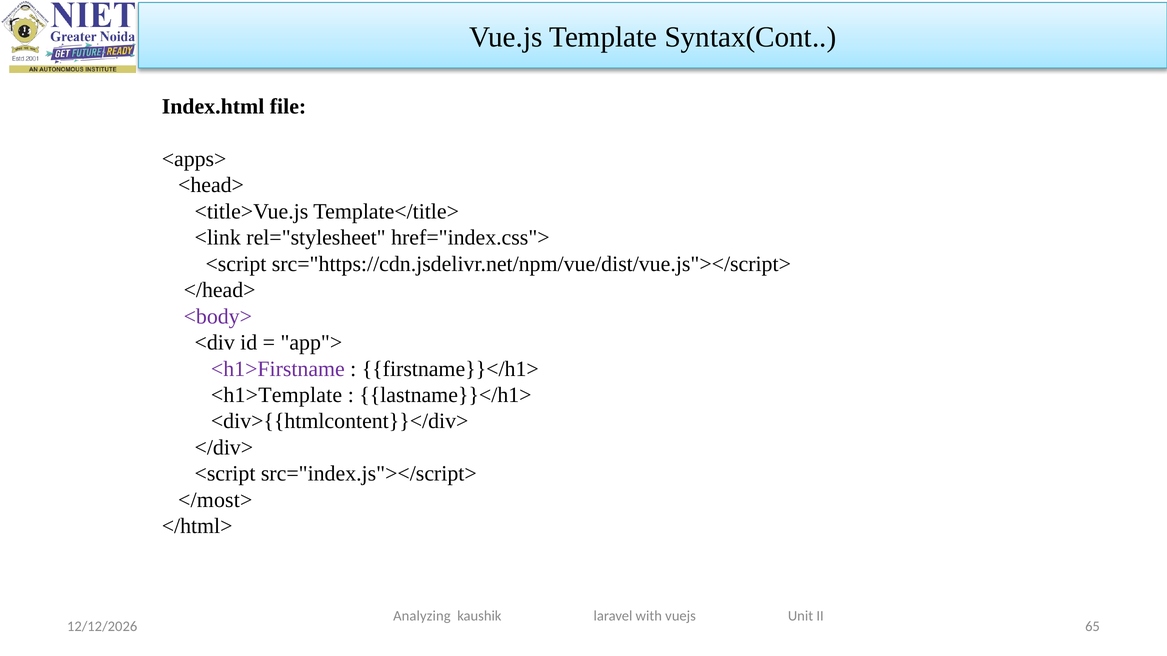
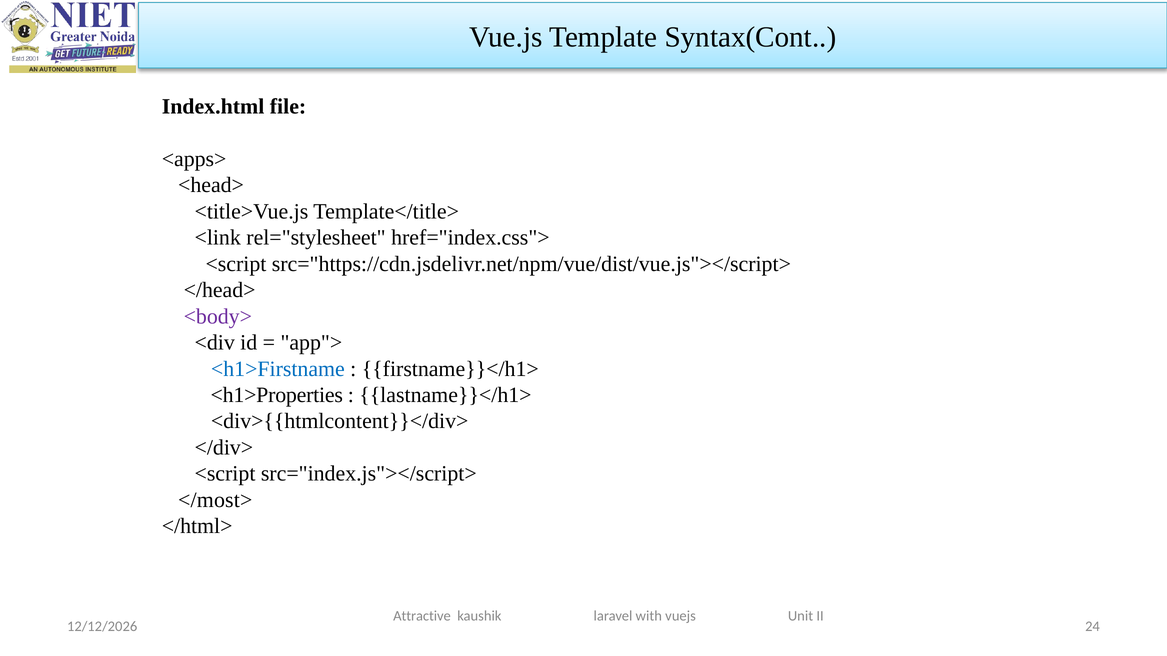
<h1>Firstname colour: purple -> blue
<h1>Template: <h1>Template -> <h1>Properties
Analyzing: Analyzing -> Attractive
65: 65 -> 24
